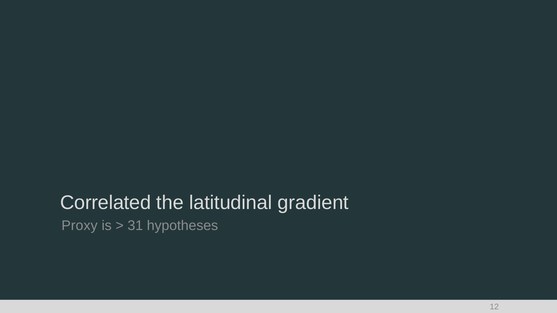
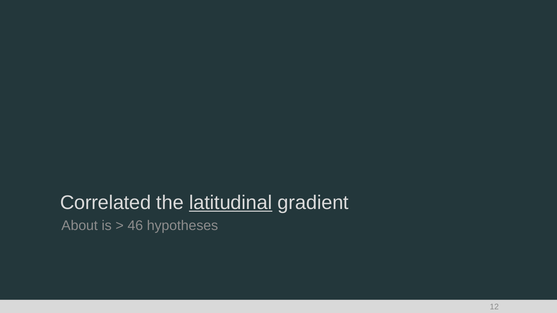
latitudinal underline: none -> present
Proxy: Proxy -> About
31: 31 -> 46
